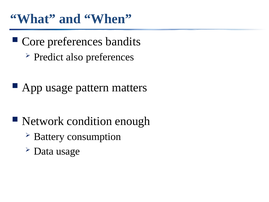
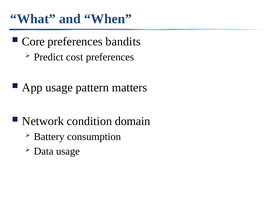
also: also -> cost
enough: enough -> domain
